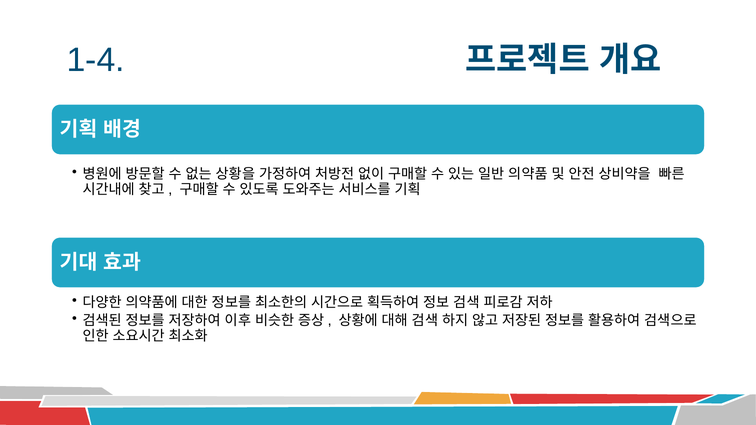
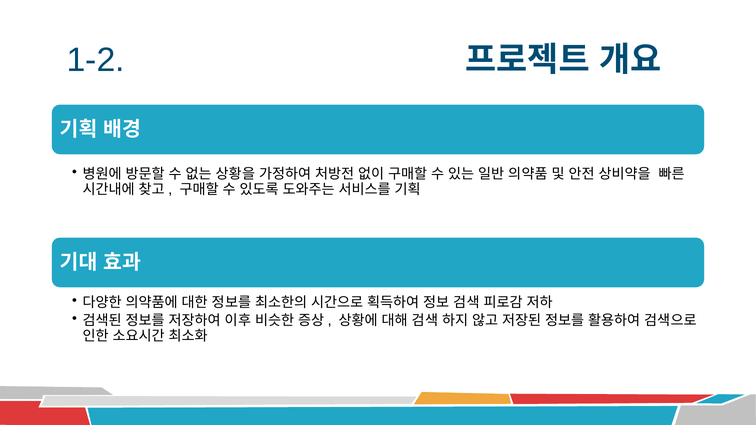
1-4: 1-4 -> 1-2
